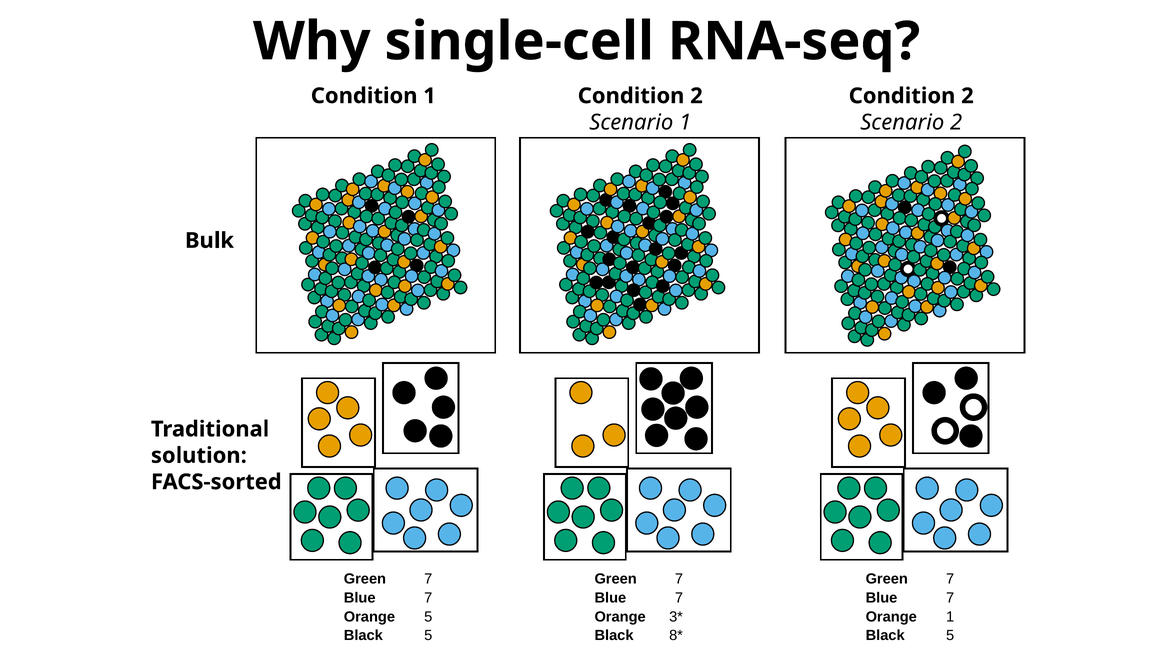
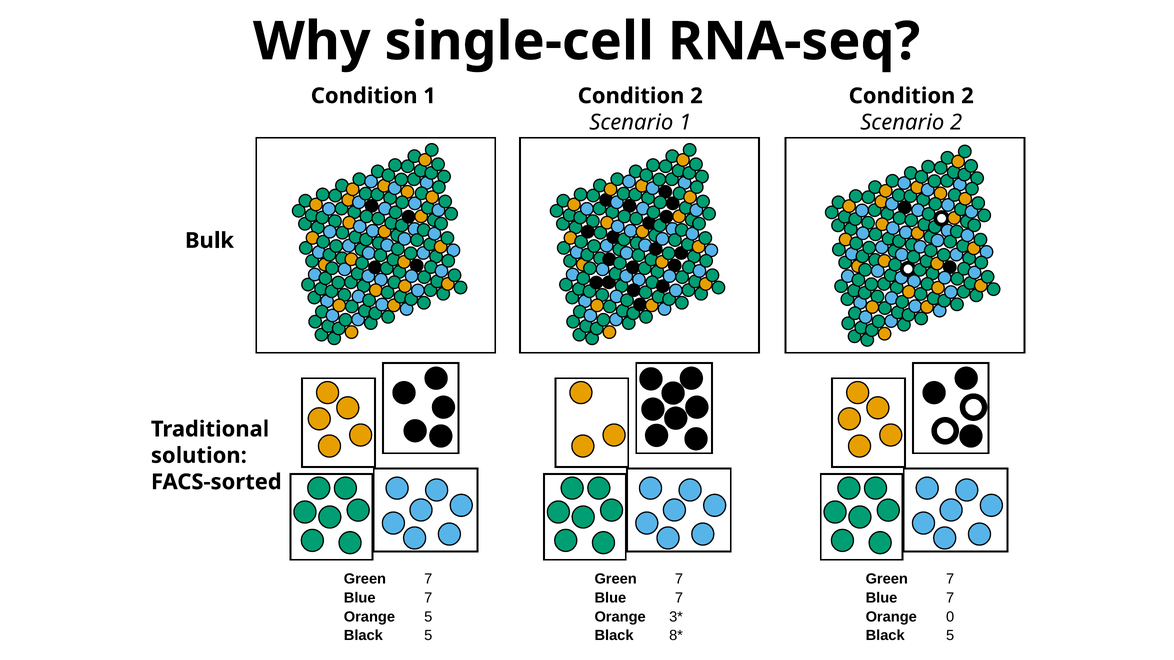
Orange 1: 1 -> 0
